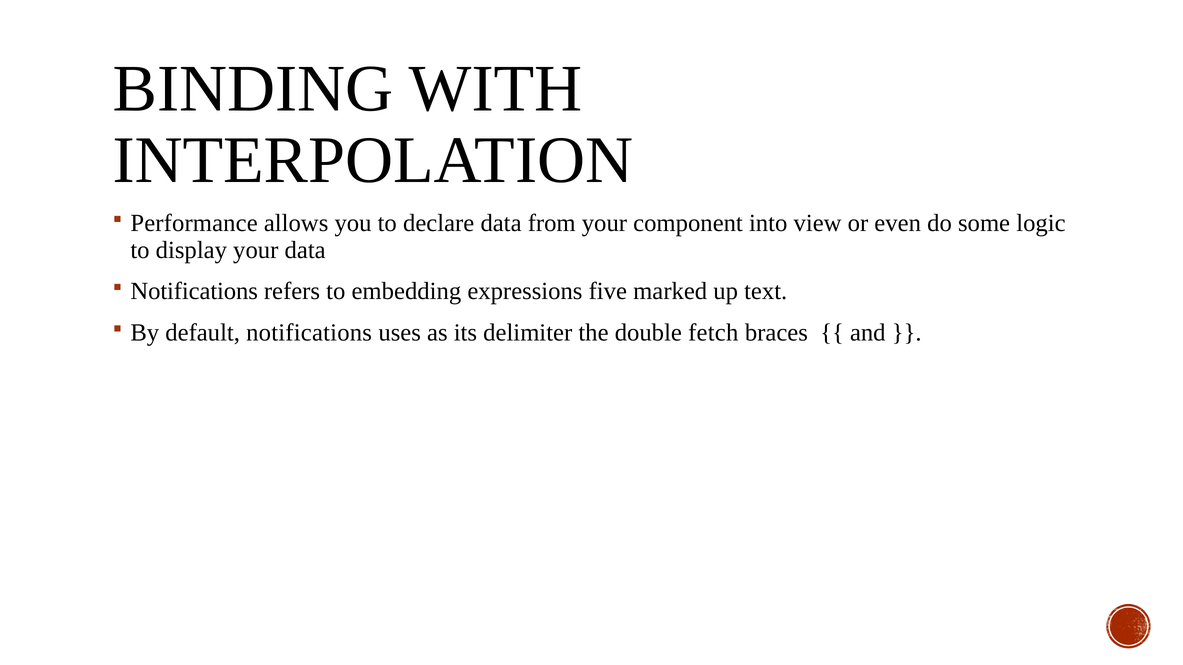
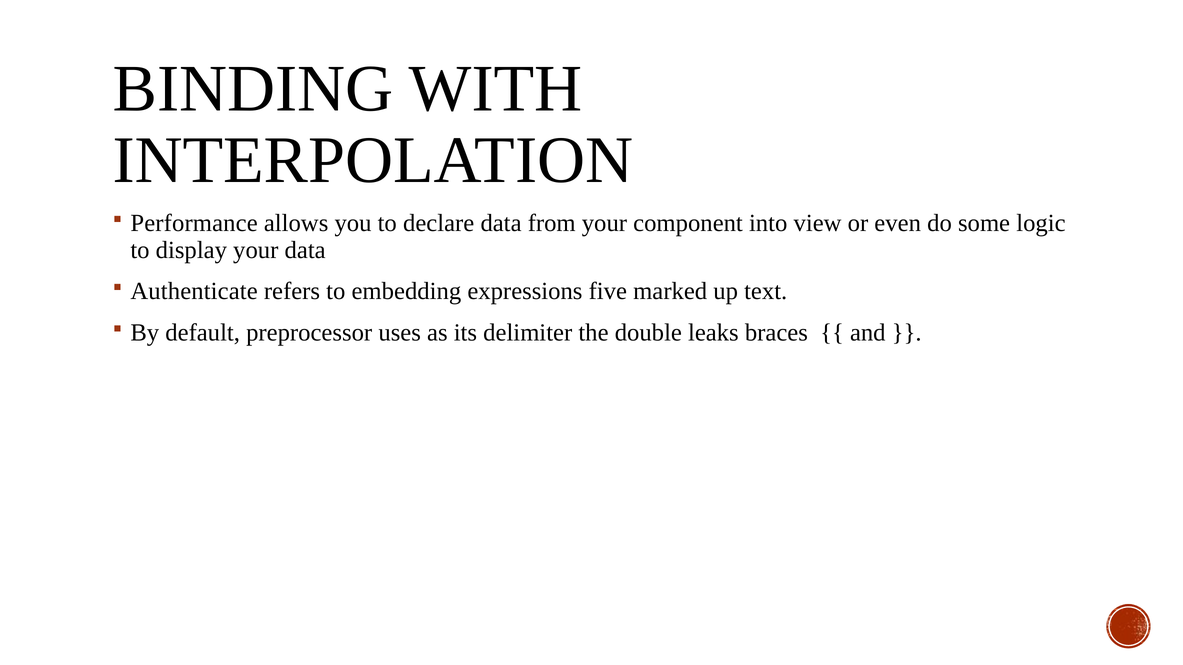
Notifications at (194, 291): Notifications -> Authenticate
default notifications: notifications -> preprocessor
fetch: fetch -> leaks
